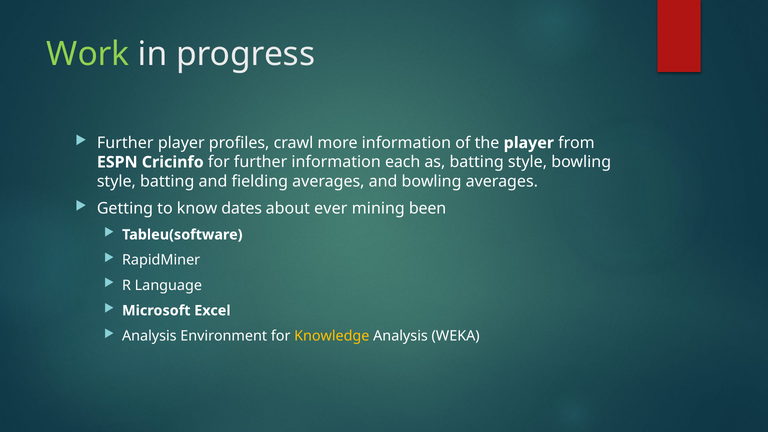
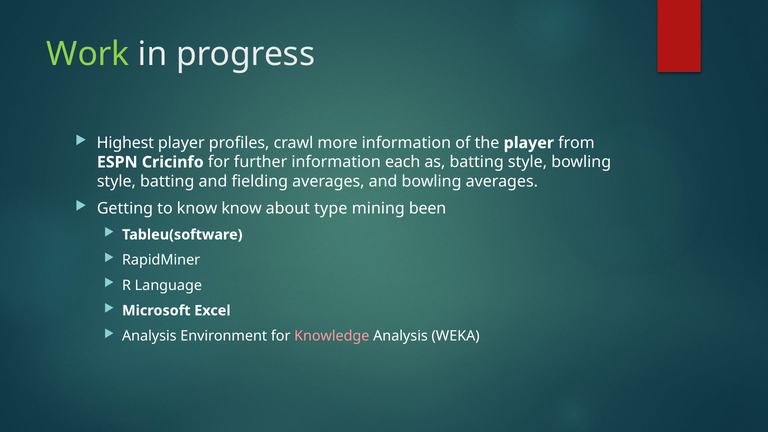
Further at (125, 143): Further -> Highest
know dates: dates -> know
ever: ever -> type
Knowledge colour: yellow -> pink
